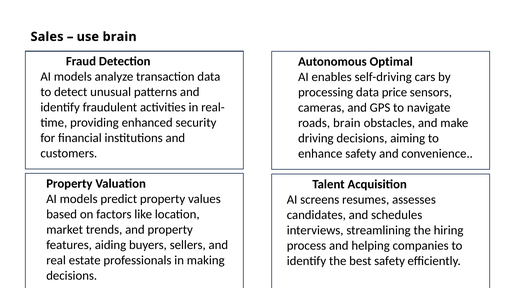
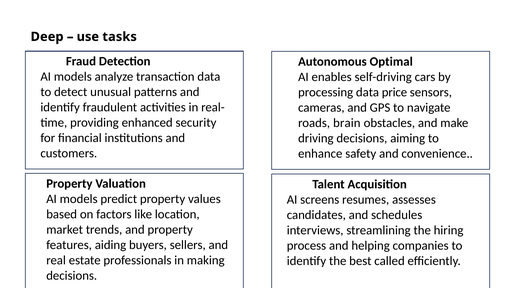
Sales: Sales -> Deep
use brain: brain -> tasks
best safety: safety -> called
